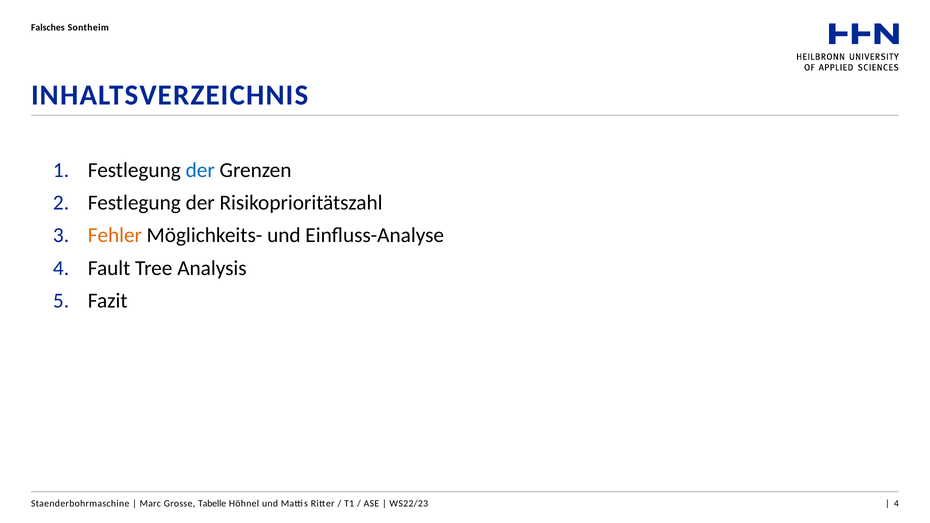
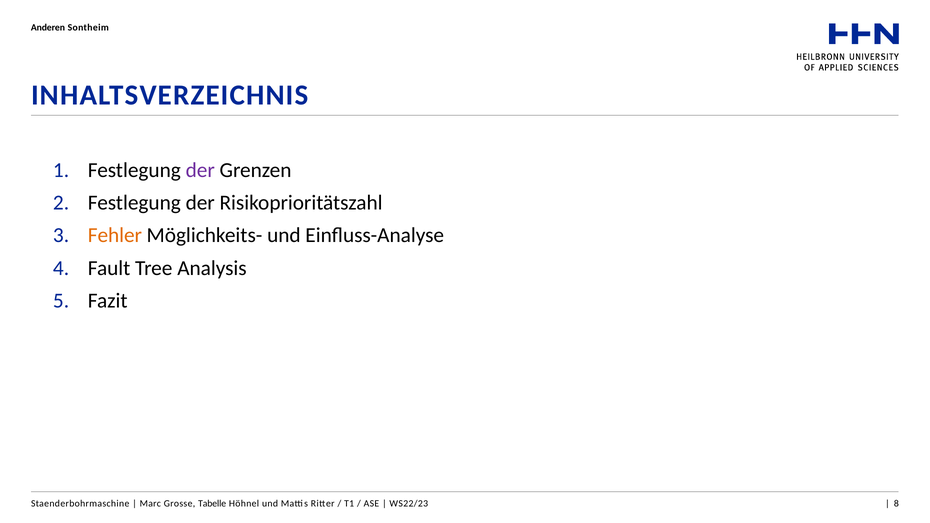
Falsches: Falsches -> Anderen
der at (200, 170) colour: blue -> purple
4 at (896, 503): 4 -> 8
